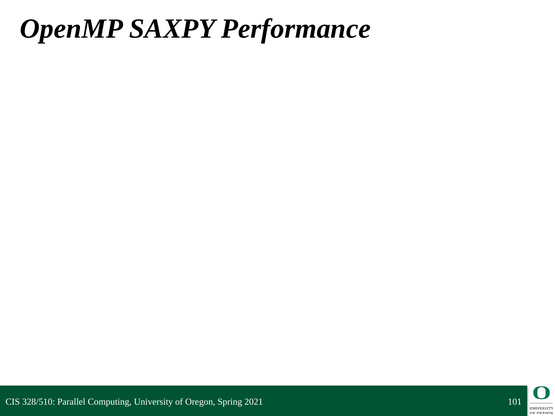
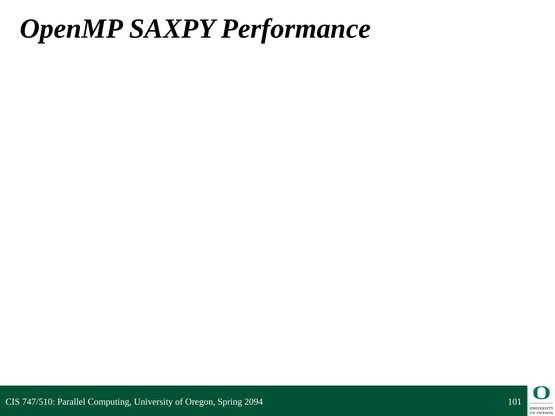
328/510: 328/510 -> 747/510
2021: 2021 -> 2094
